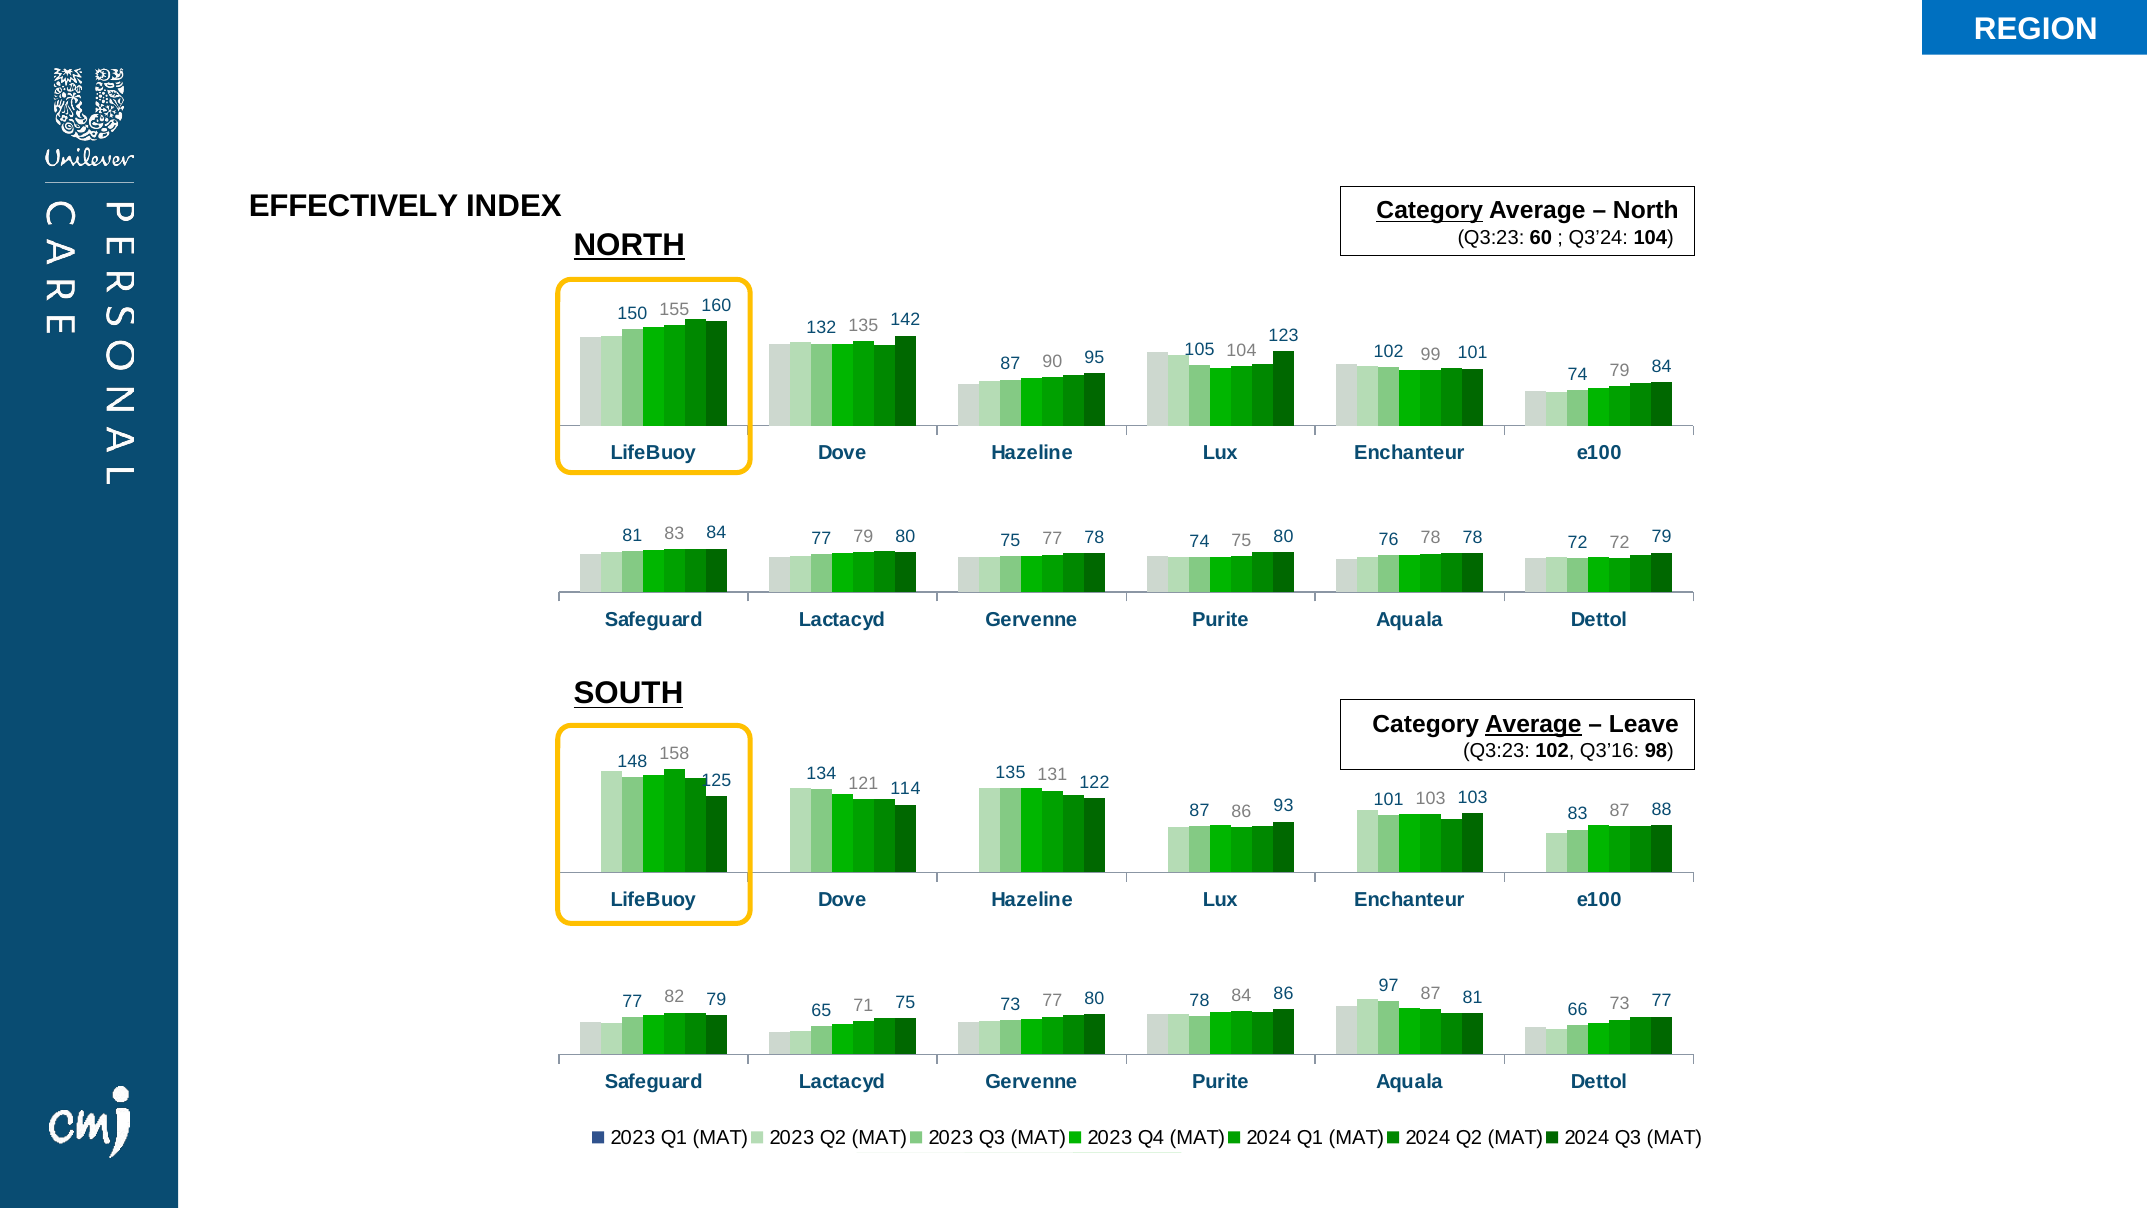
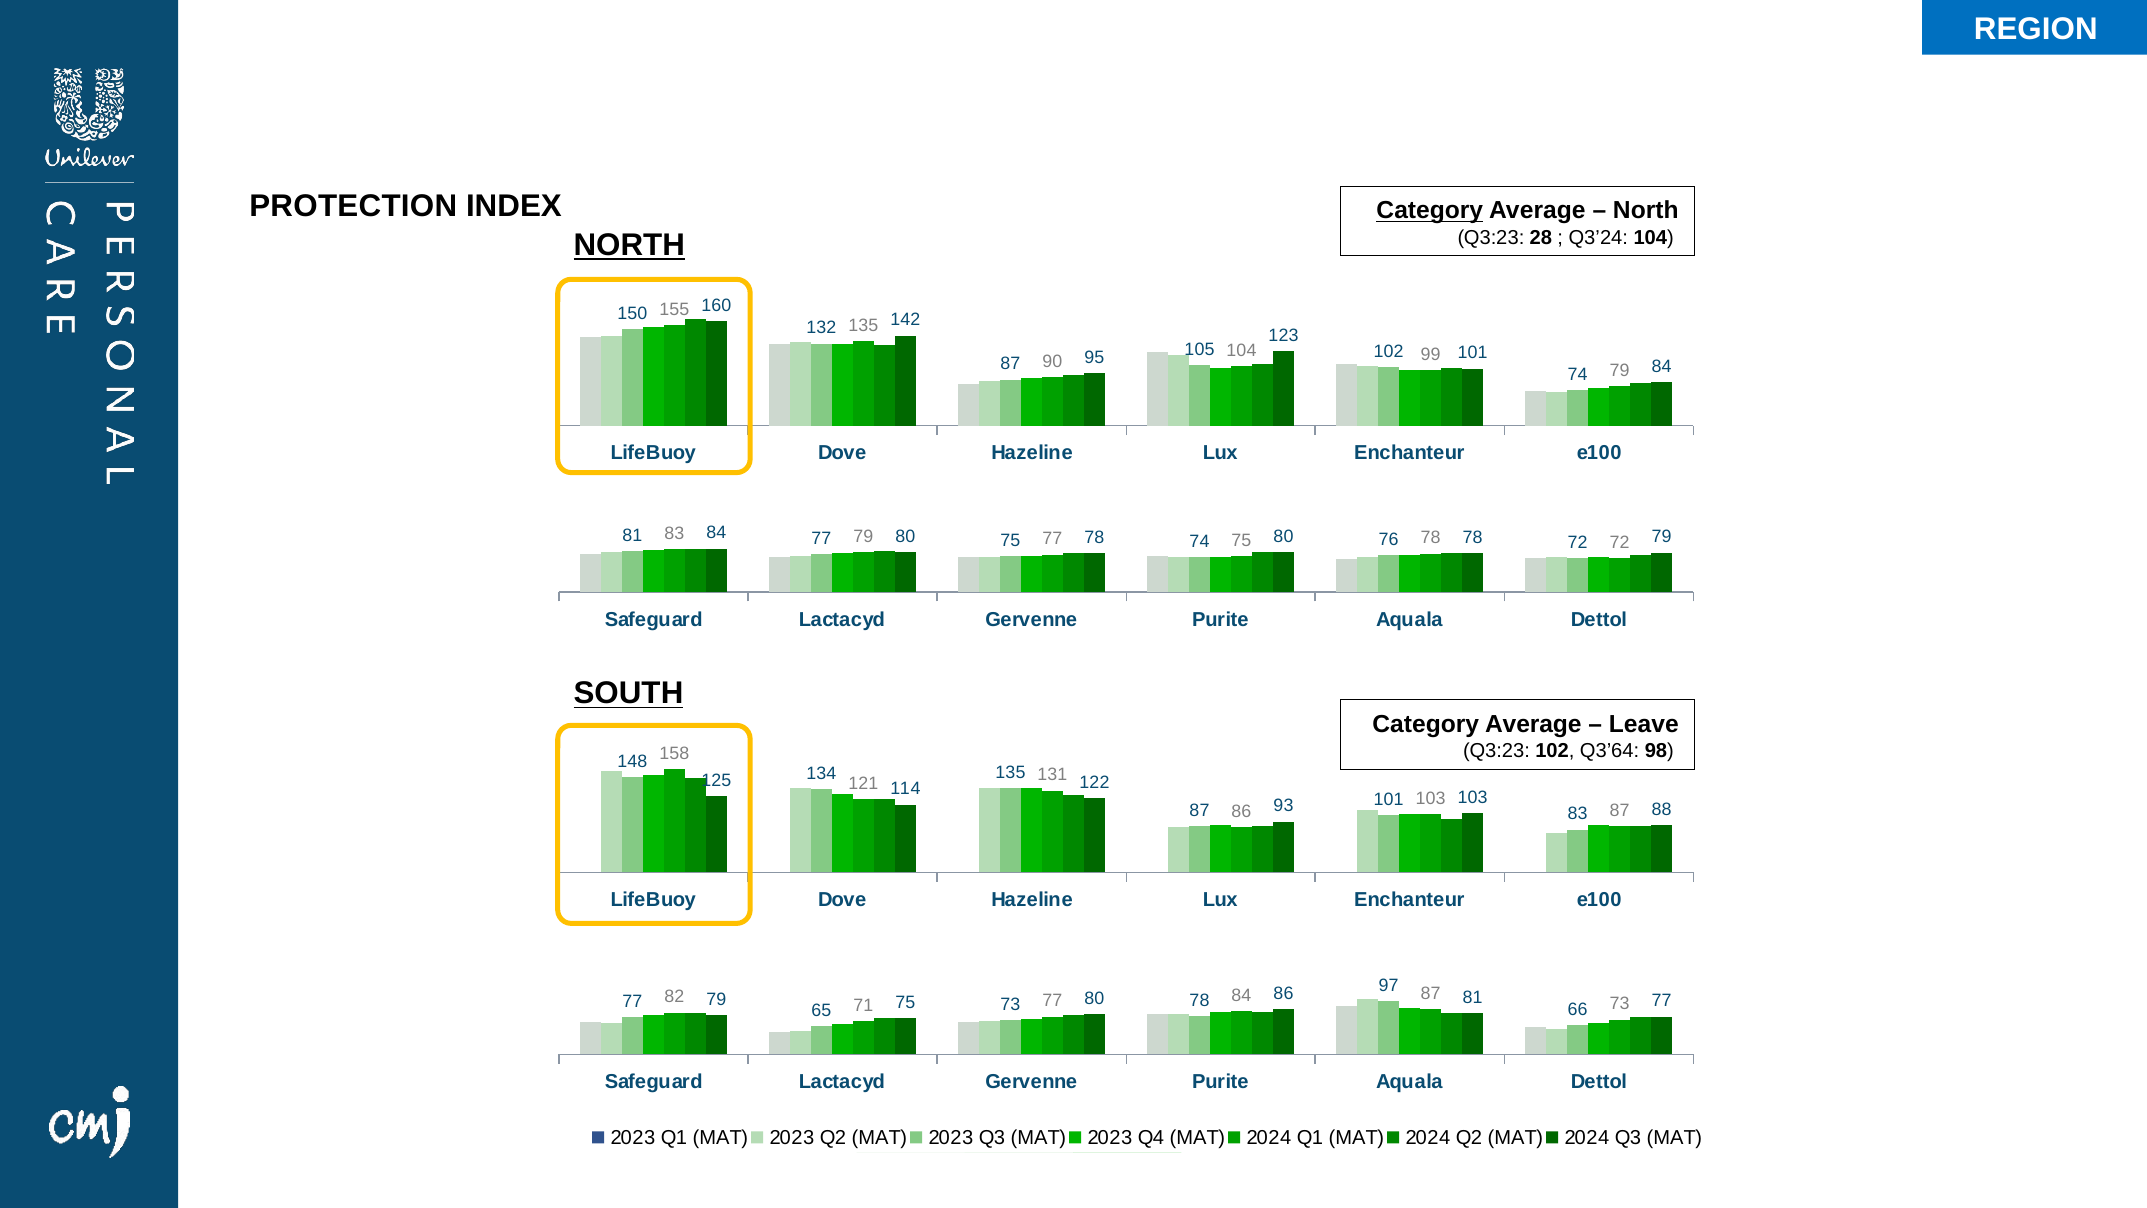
EFFECTIVELY: EFFECTIVELY -> PROTECTION
60: 60 -> 28
Average at (1533, 724) underline: present -> none
Q3’16: Q3’16 -> Q3’64
